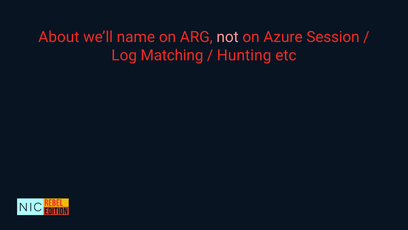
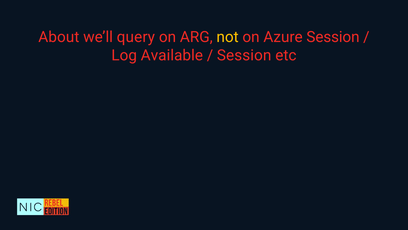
name: name -> query
not colour: pink -> yellow
Matching: Matching -> Available
Hunting at (244, 55): Hunting -> Session
